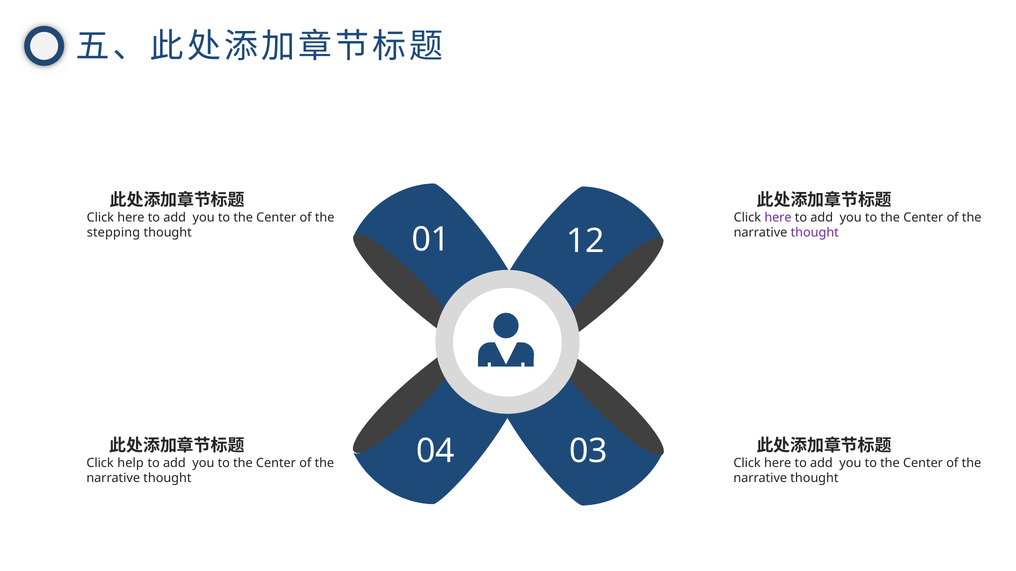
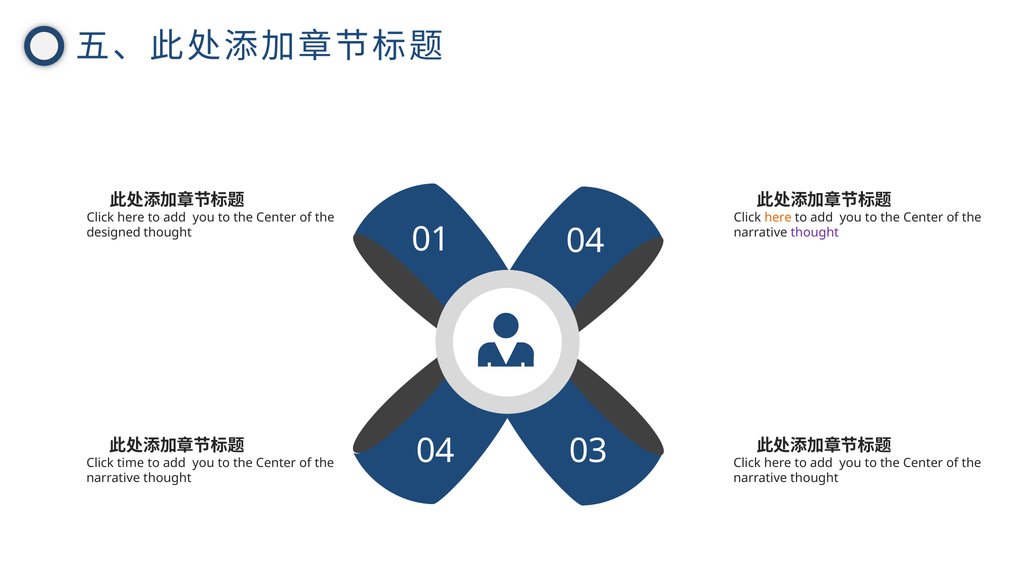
here at (778, 218) colour: purple -> orange
stepping: stepping -> designed
01 12: 12 -> 04
help: help -> time
